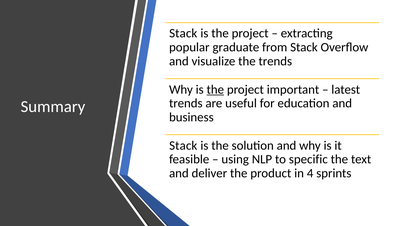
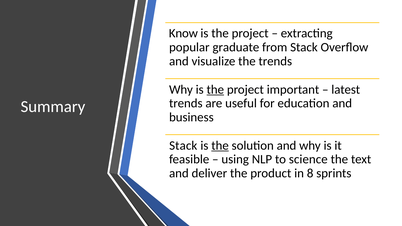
Stack at (183, 33): Stack -> Know
the at (220, 146) underline: none -> present
specific: specific -> science
4: 4 -> 8
